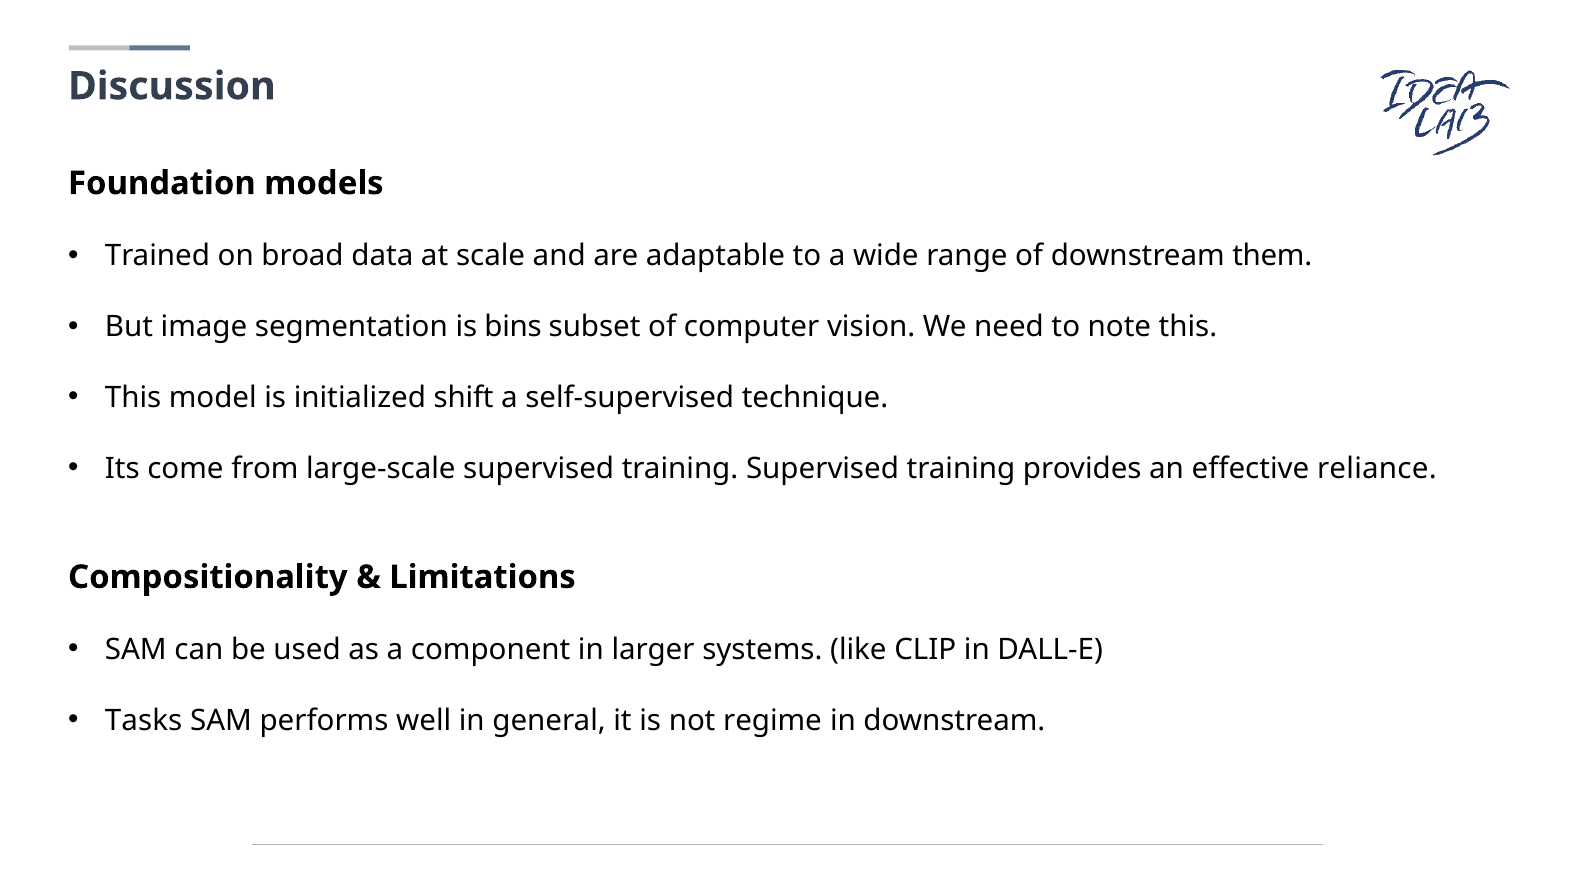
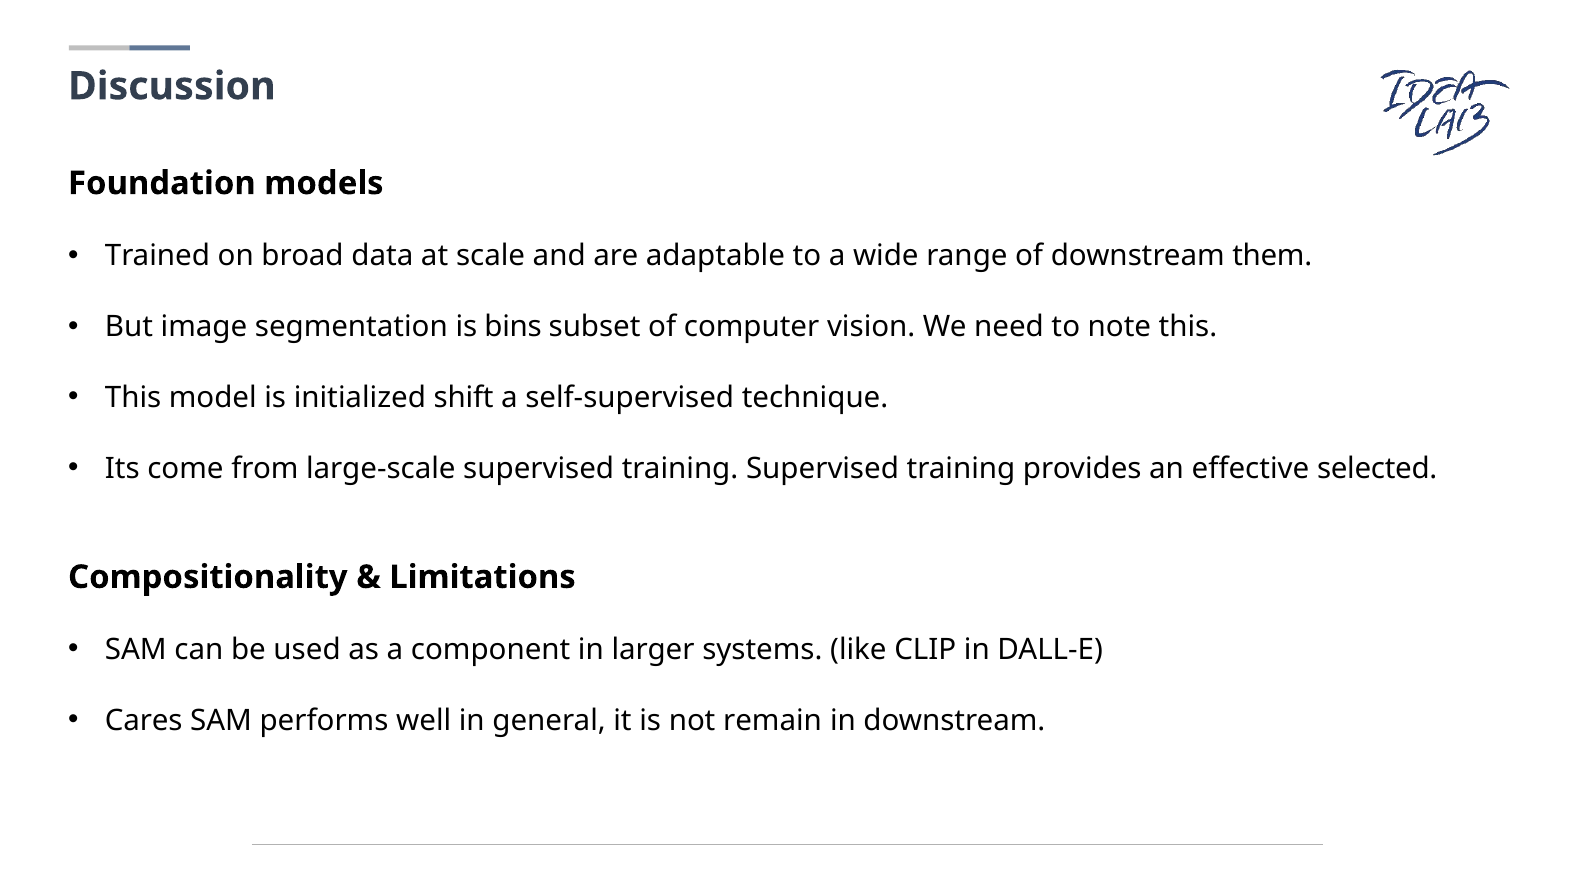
reliance: reliance -> selected
Tasks: Tasks -> Cares
regime: regime -> remain
